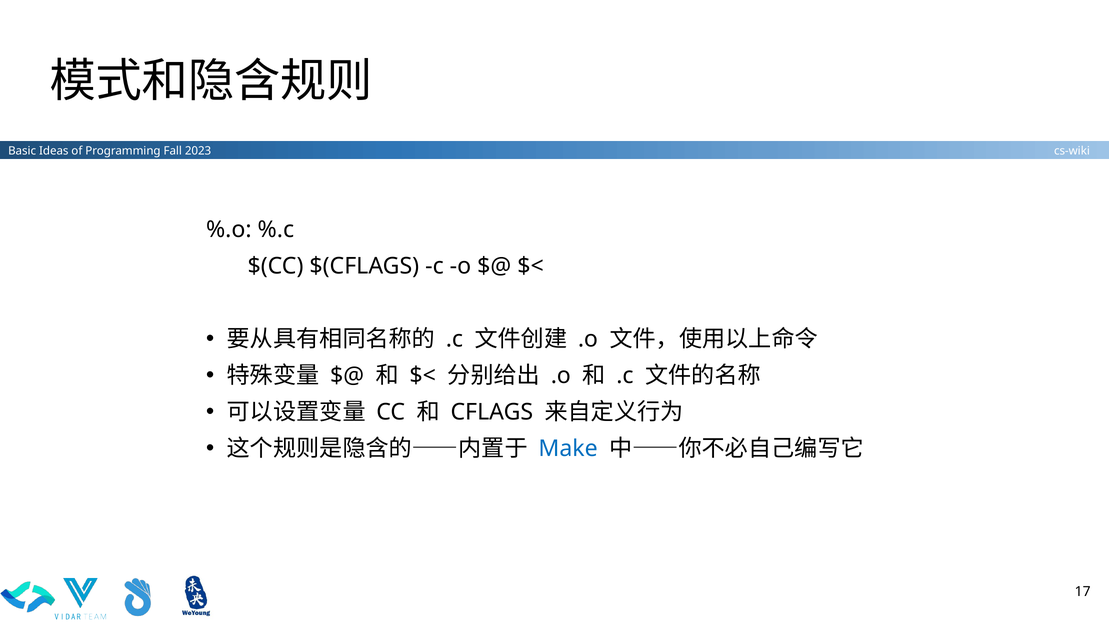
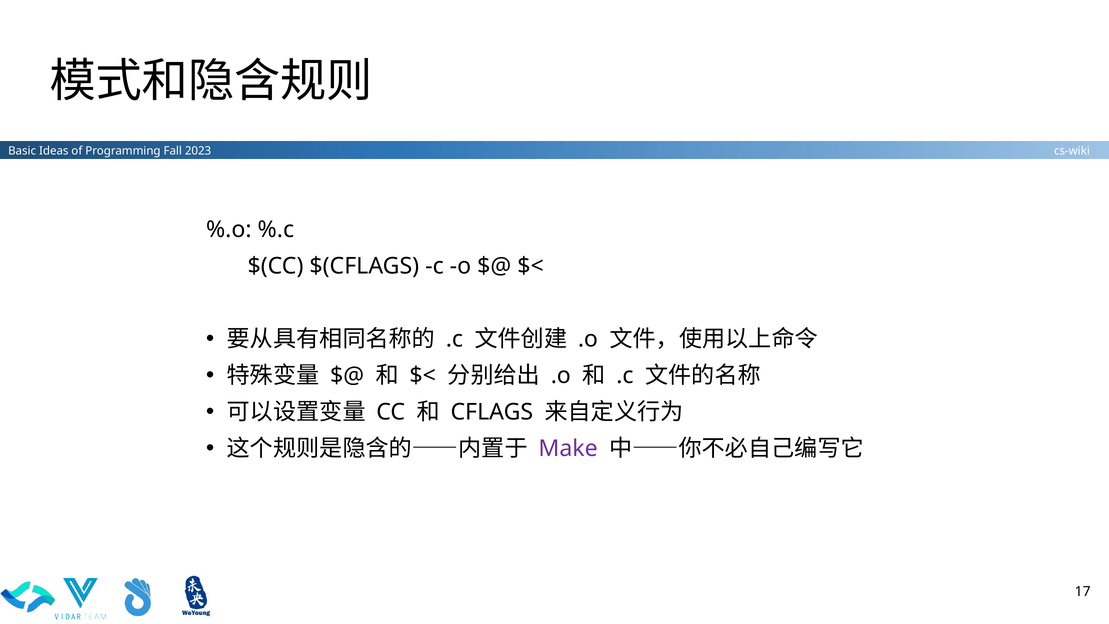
Make colour: blue -> purple
